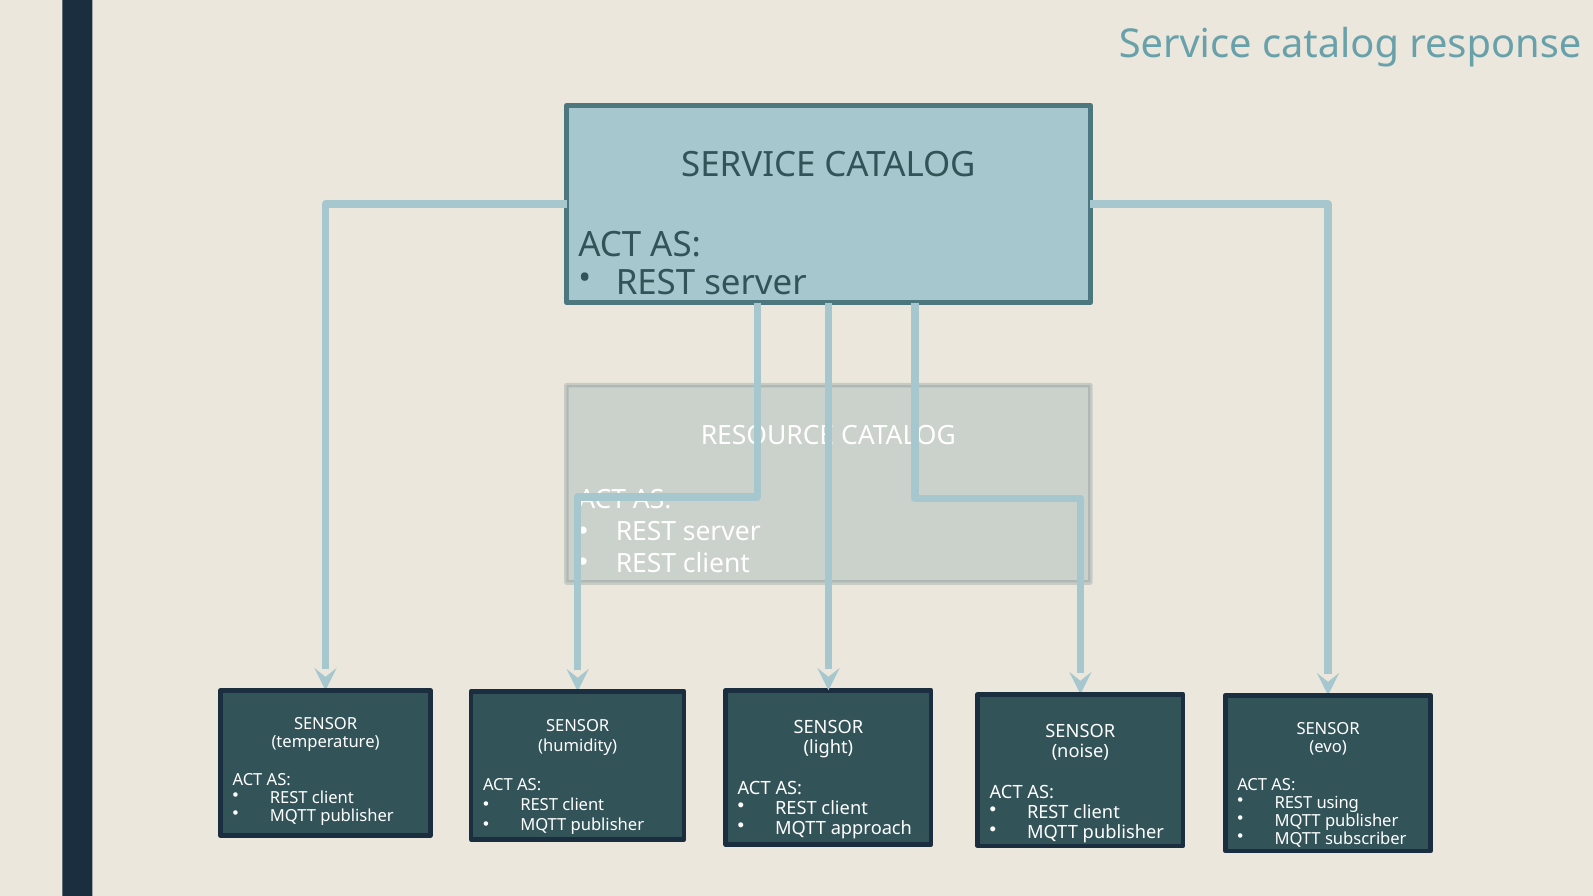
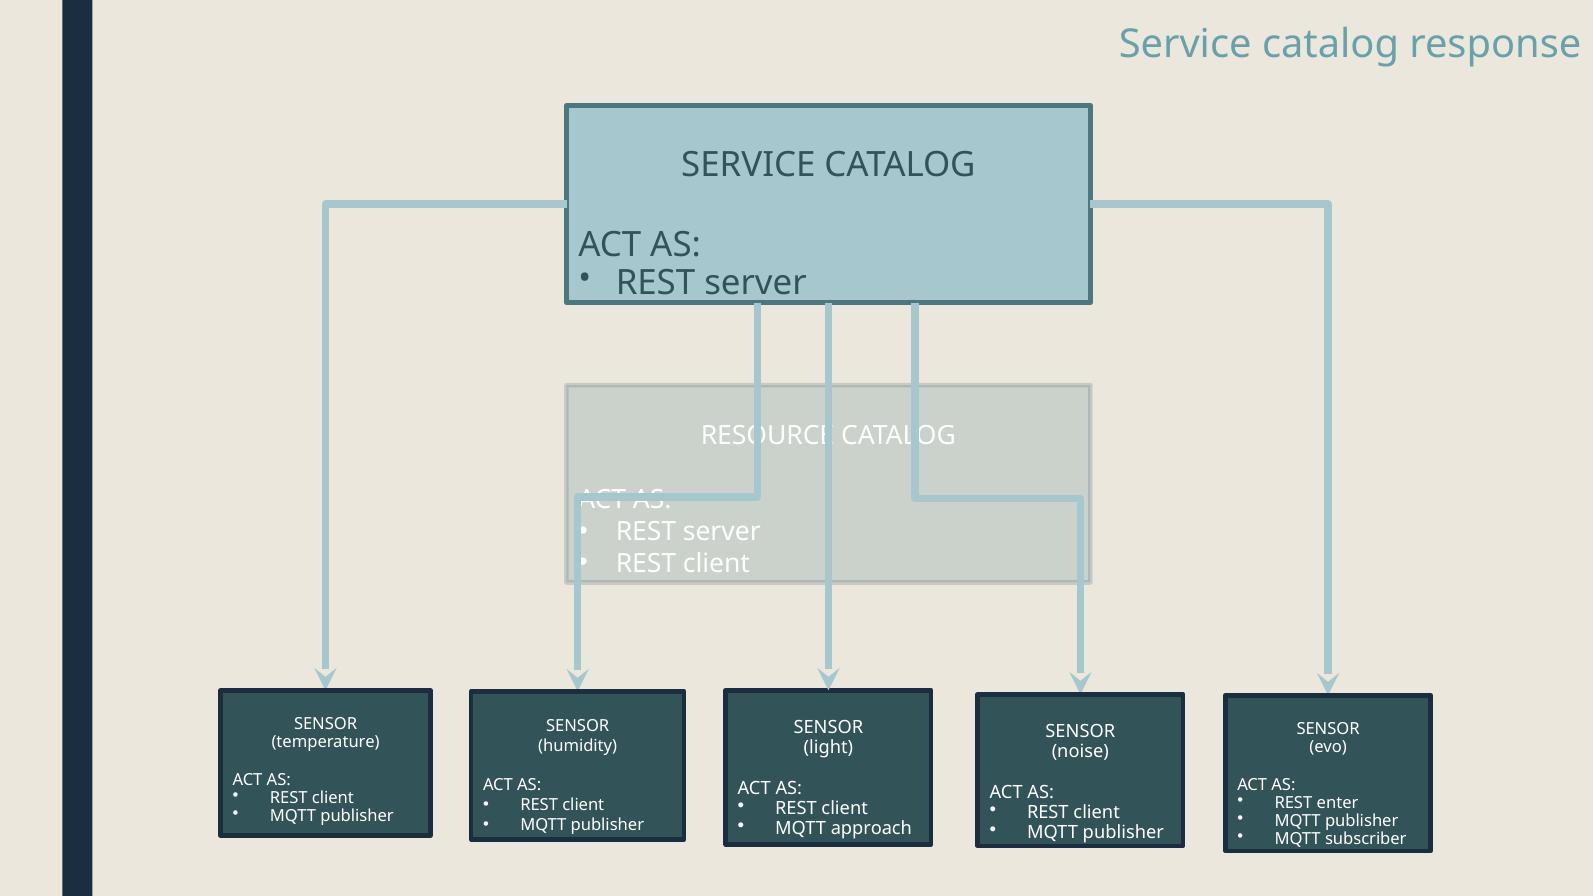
using: using -> enter
